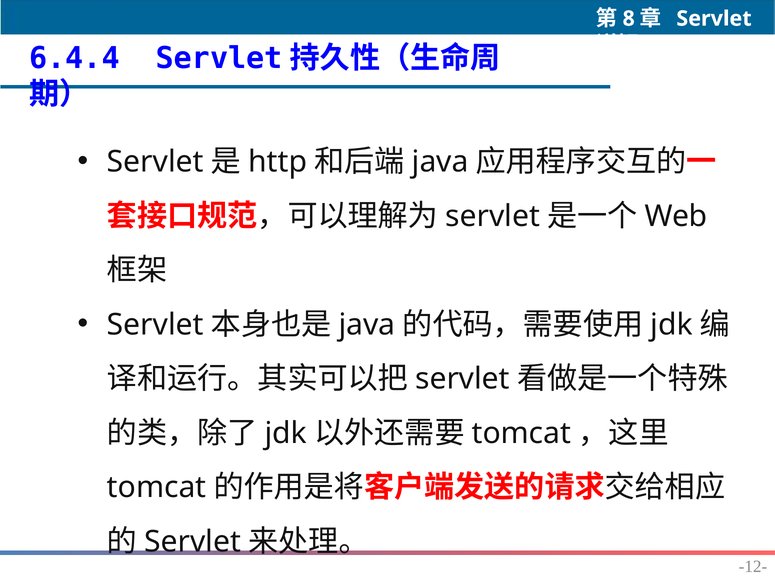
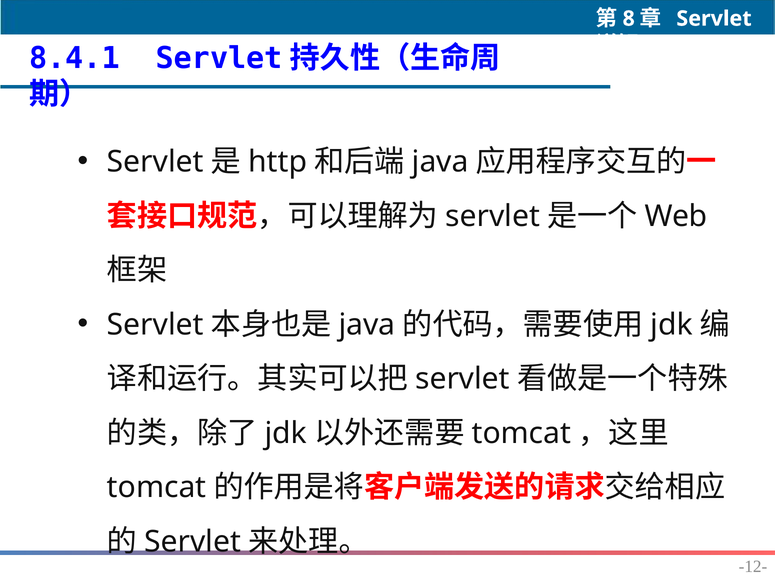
6.4.4: 6.4.4 -> 8.4.1
